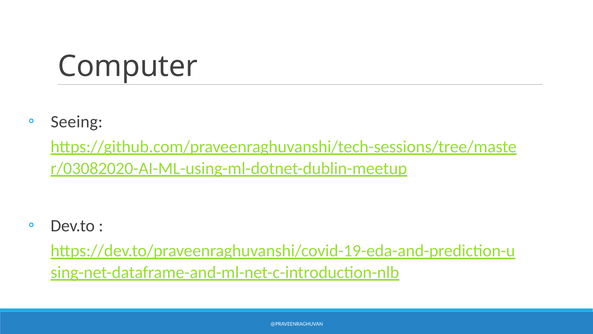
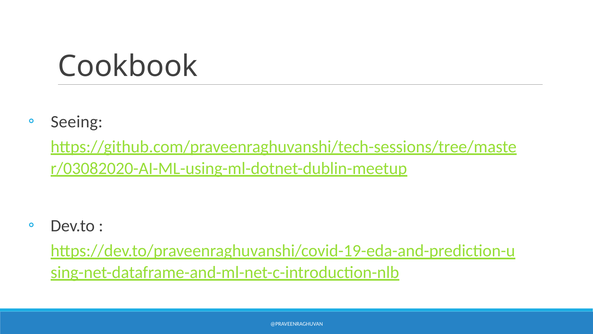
Computer: Computer -> Cookbook
